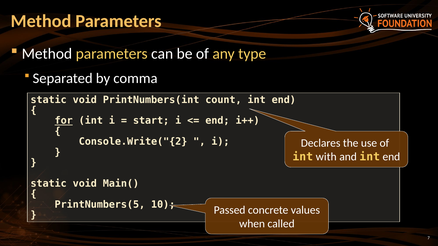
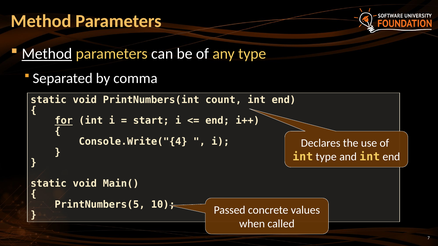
Method at (47, 54) underline: none -> present
Console.Write("{2: Console.Write("{2 -> Console.Write("{4
int with: with -> type
